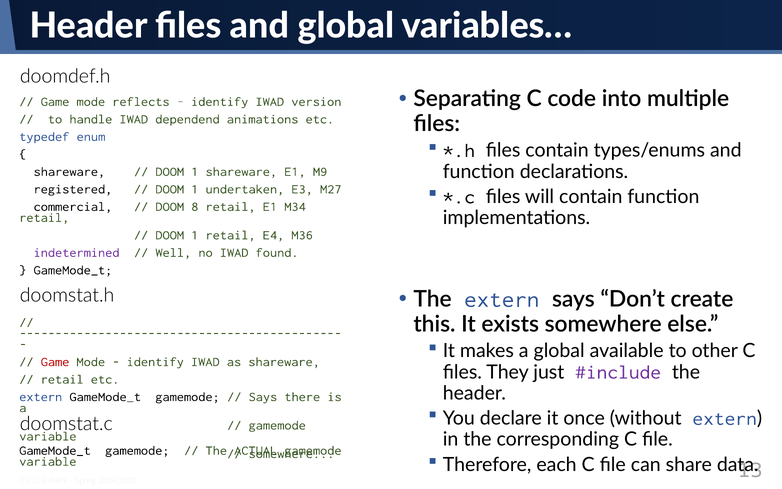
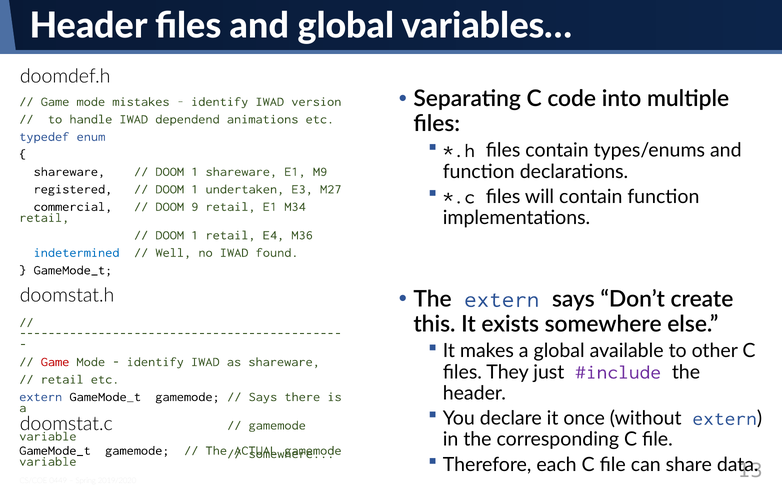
reflects: reflects -> mistakes
8: 8 -> 9
indetermined colour: purple -> blue
